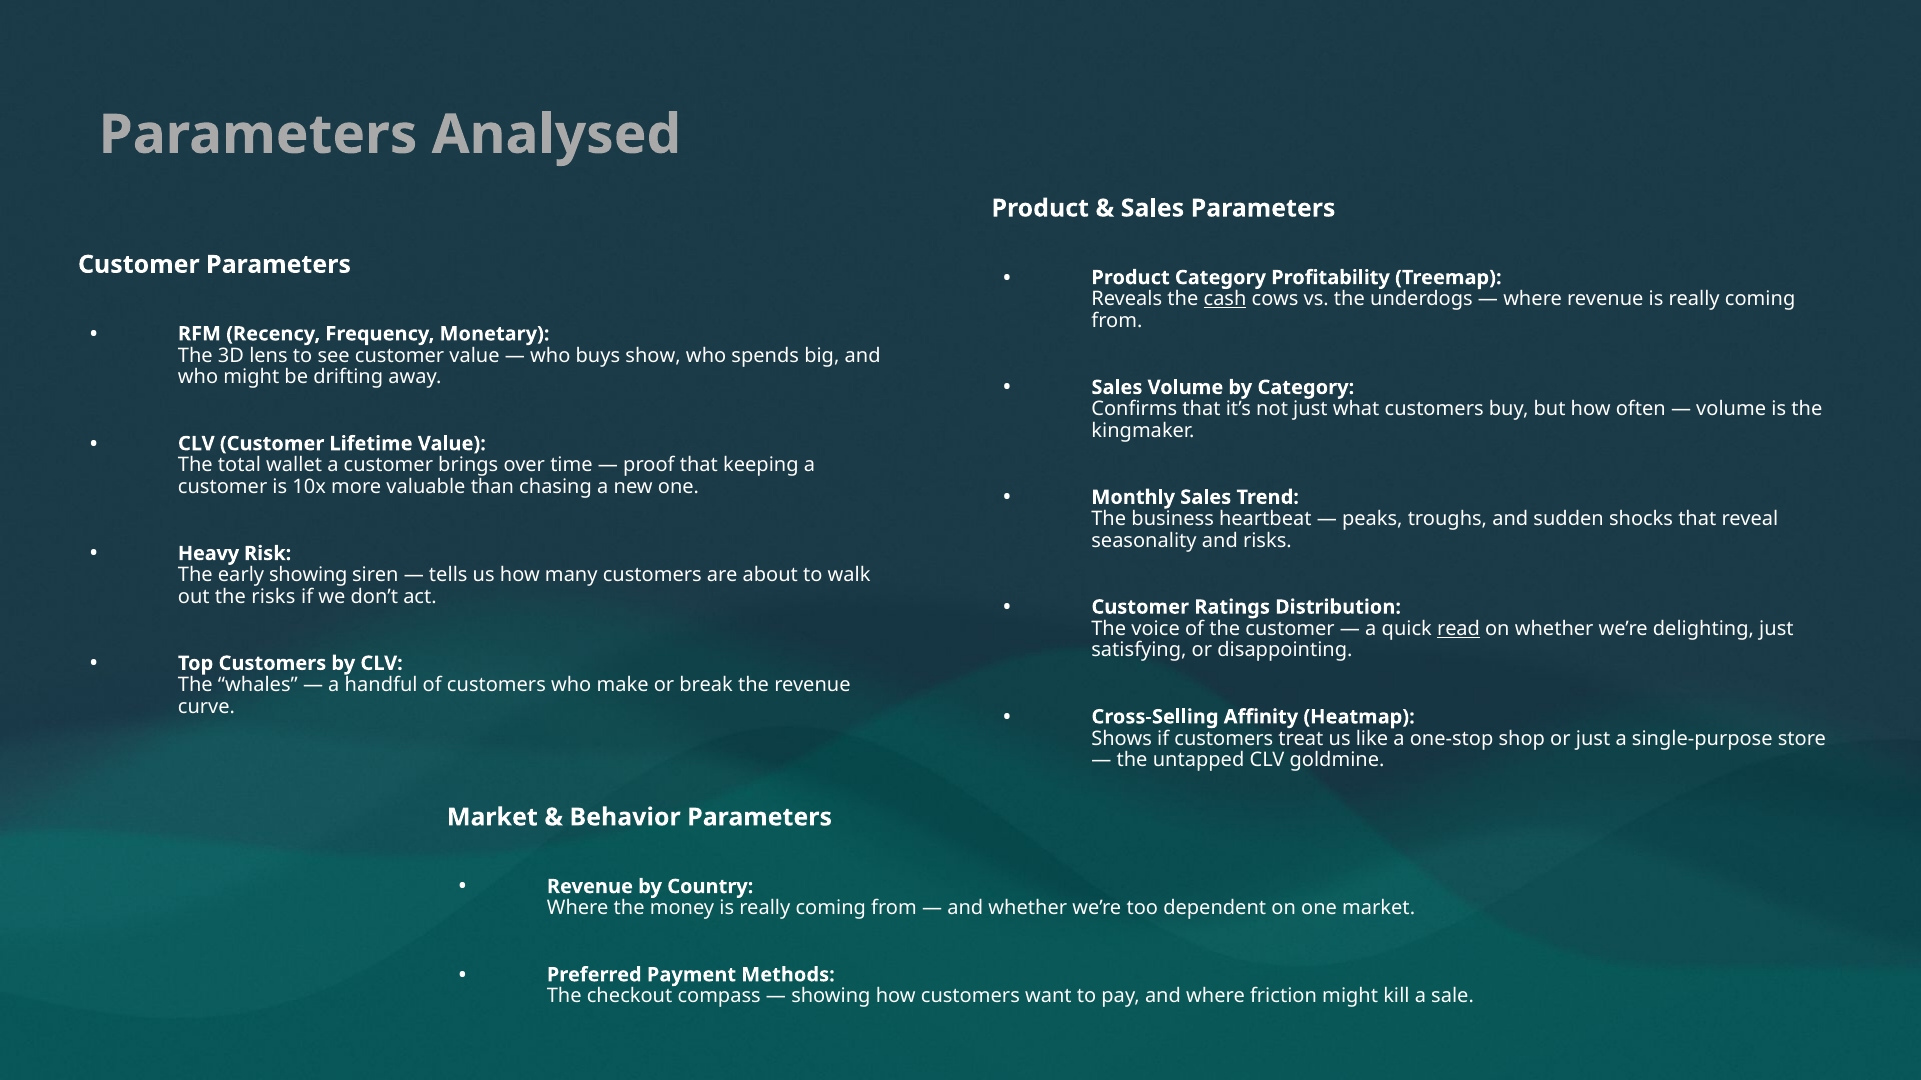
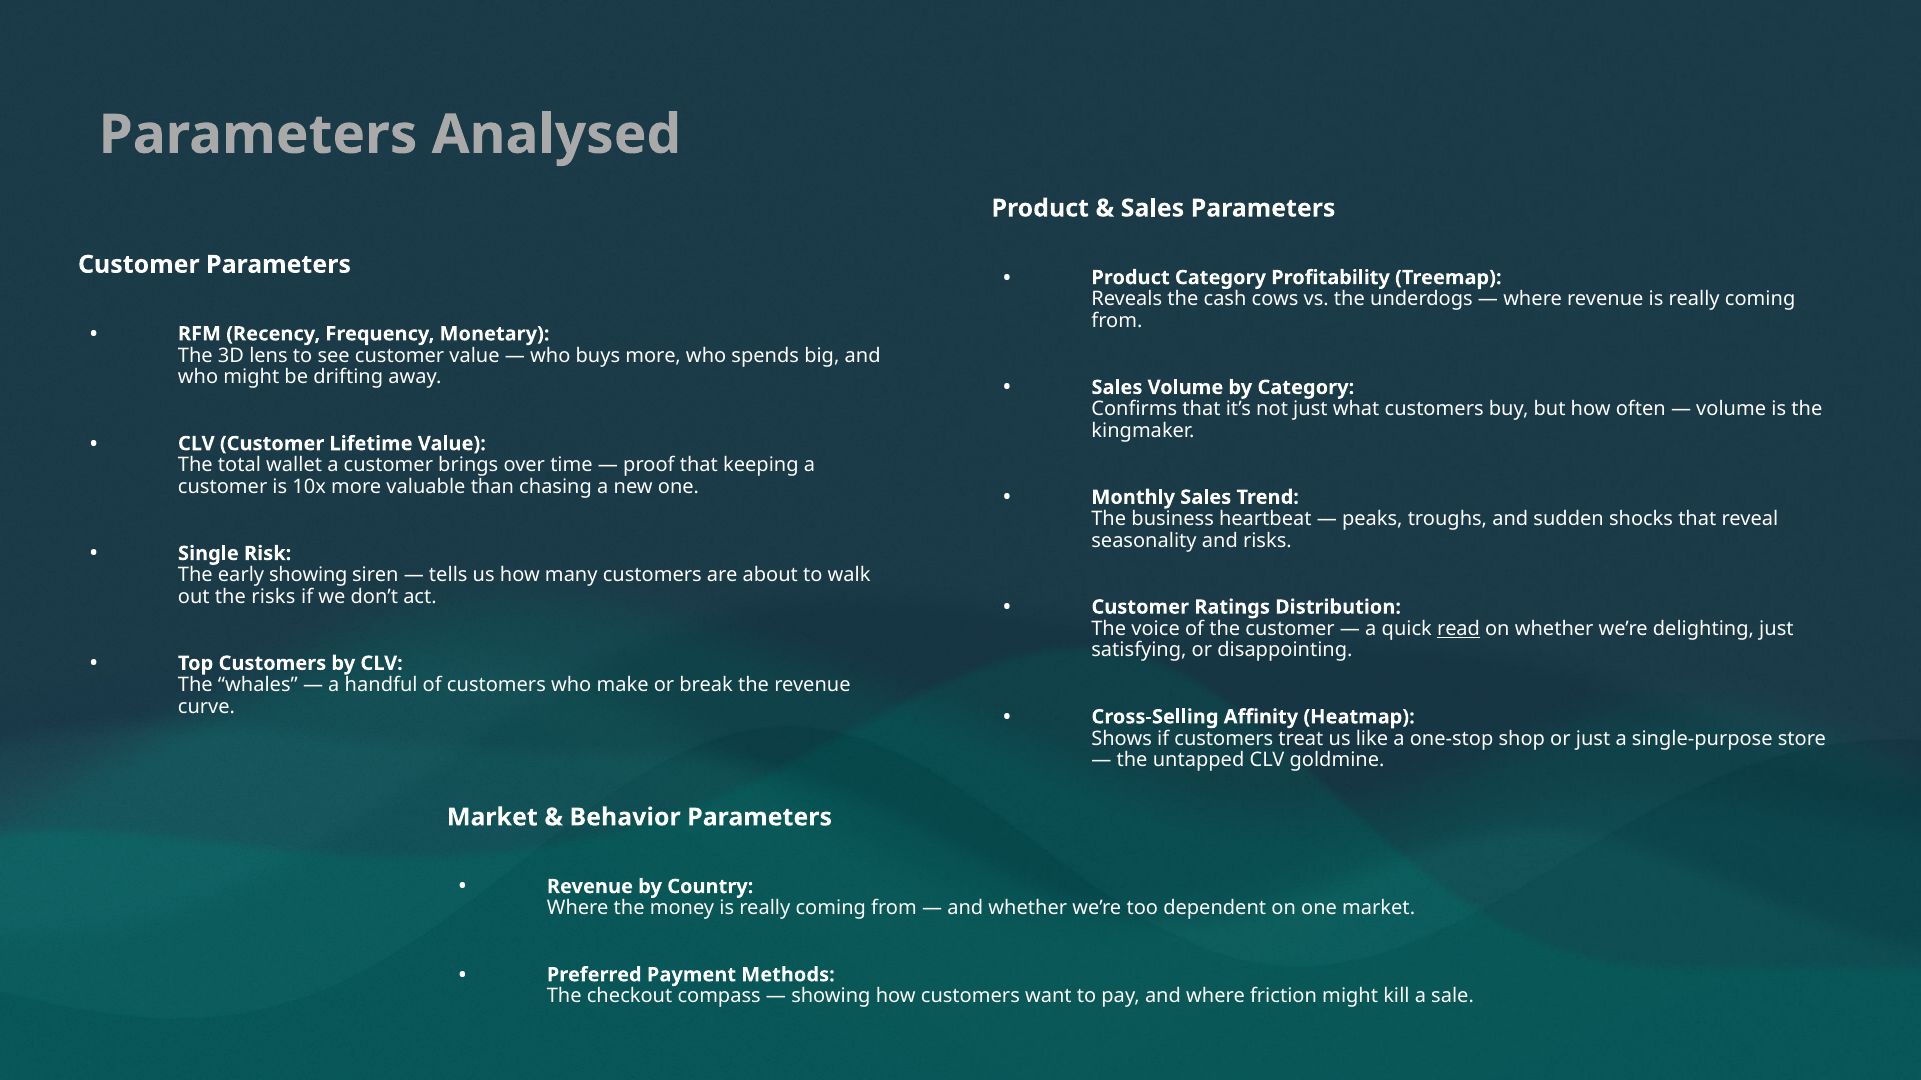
cash underline: present -> none
buys show: show -> more
Heavy: Heavy -> Single
